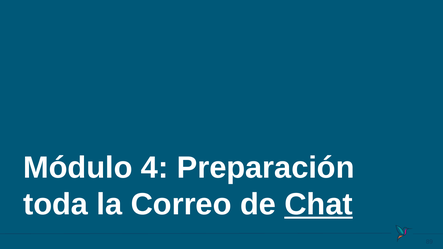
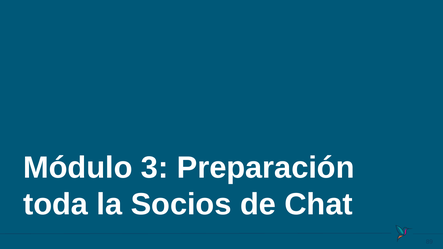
4: 4 -> 3
Correo: Correo -> Socios
Chat underline: present -> none
